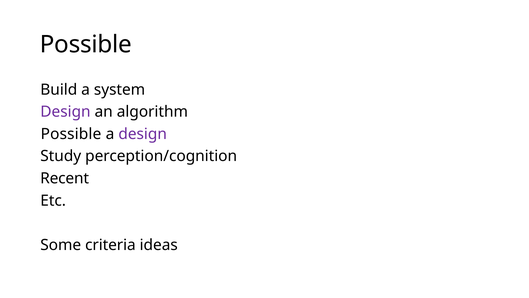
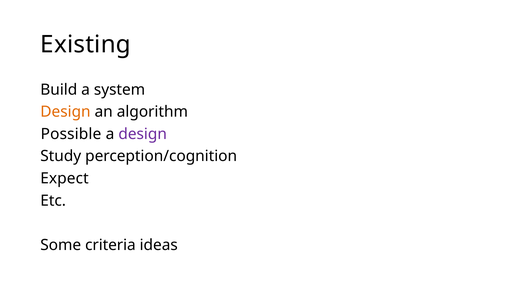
Possible at (86, 44): Possible -> Existing
Design at (65, 112) colour: purple -> orange
Recent: Recent -> Expect
